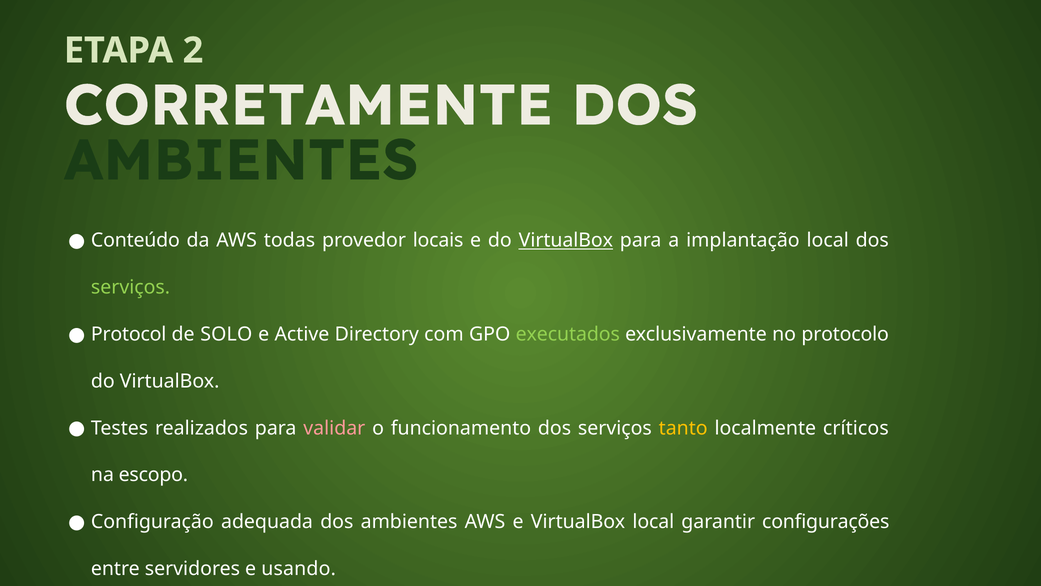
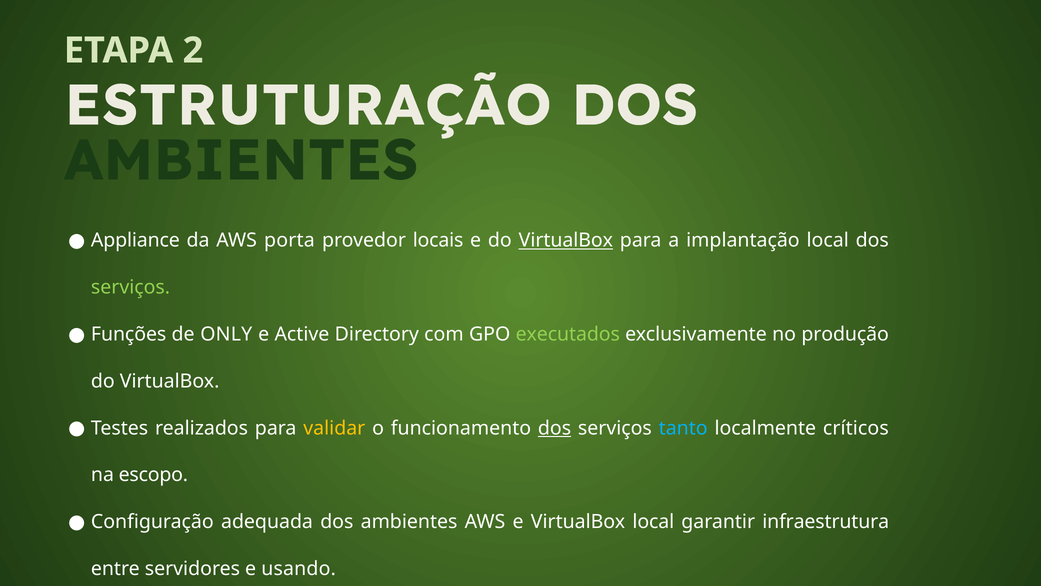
CORRETAMENTE: CORRETAMENTE -> ESTRUTURAÇÃO
Conteúdo: Conteúdo -> Appliance
todas: todas -> porta
Protocol: Protocol -> Funções
SOLO: SOLO -> ONLY
protocolo: protocolo -> produção
validar colour: pink -> yellow
dos at (555, 428) underline: none -> present
tanto colour: yellow -> light blue
configurações: configurações -> infraestrutura
